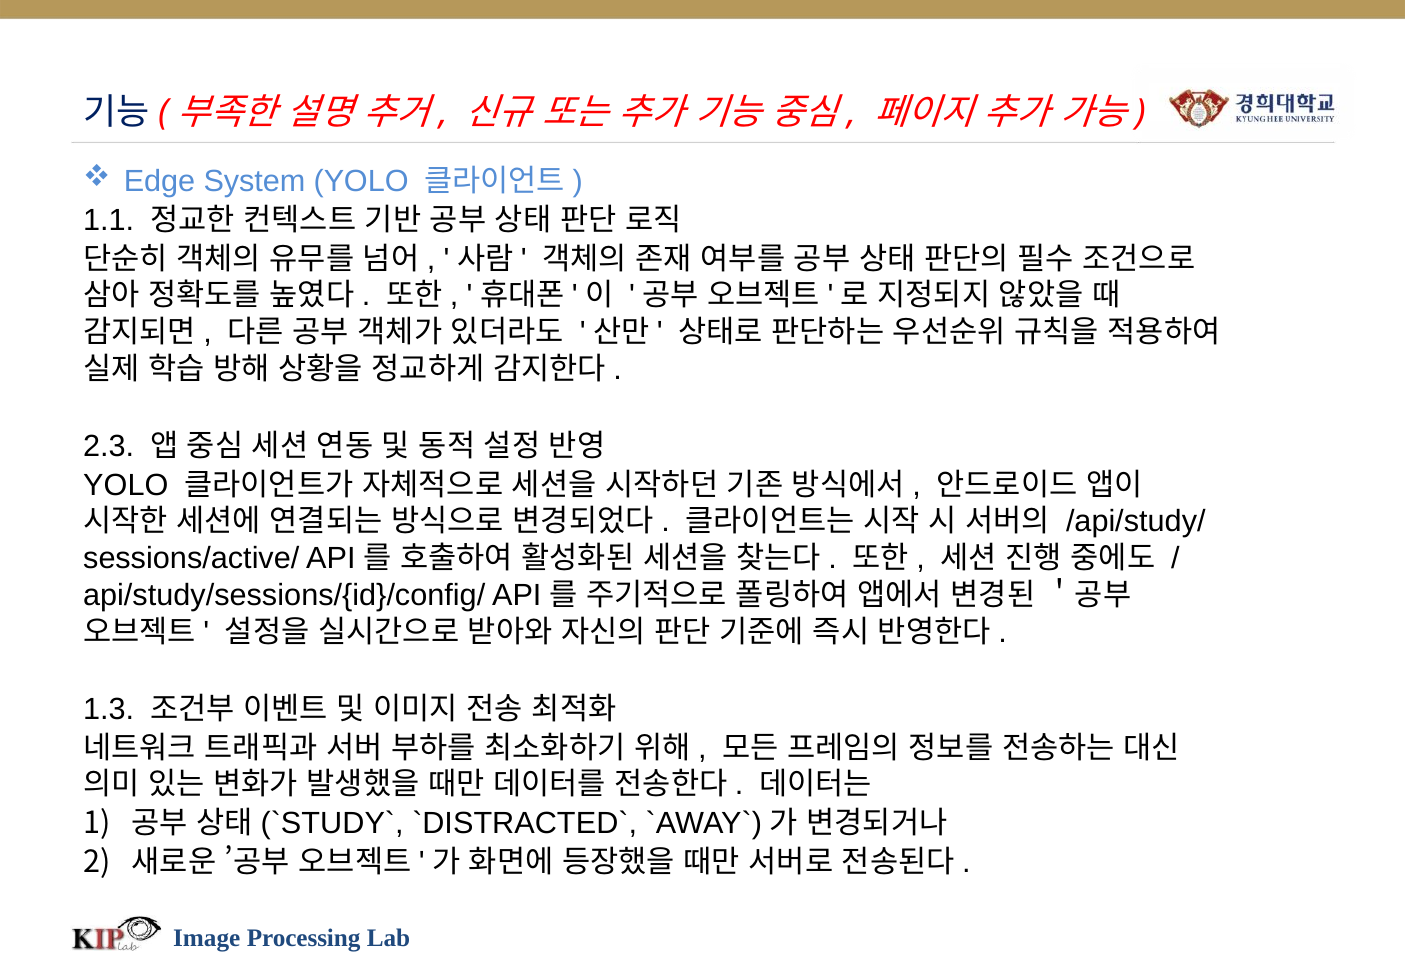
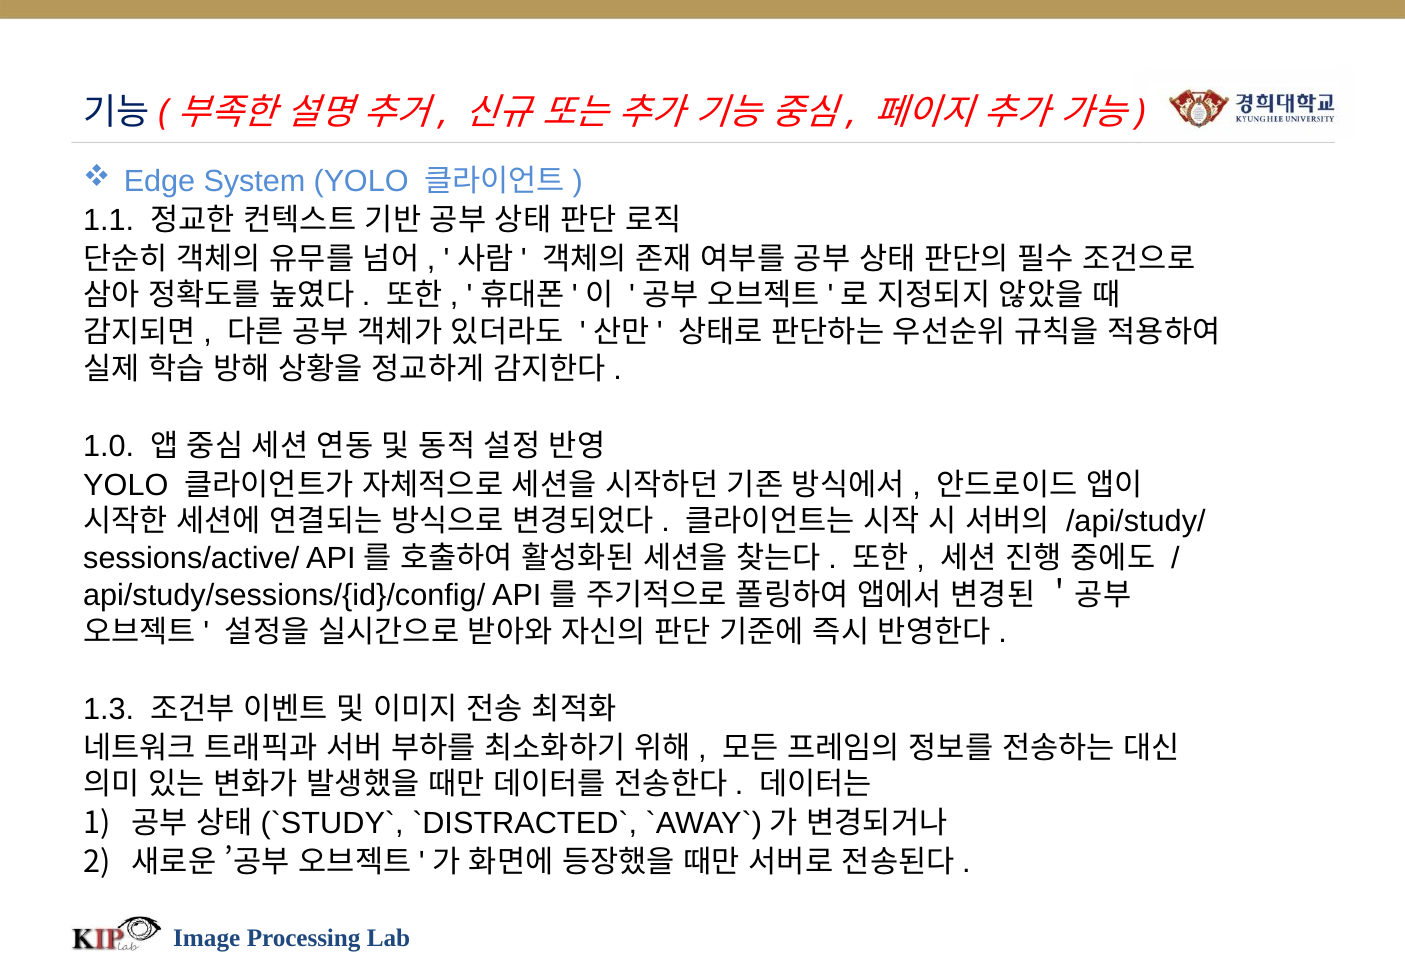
2.3: 2.3 -> 1.0
